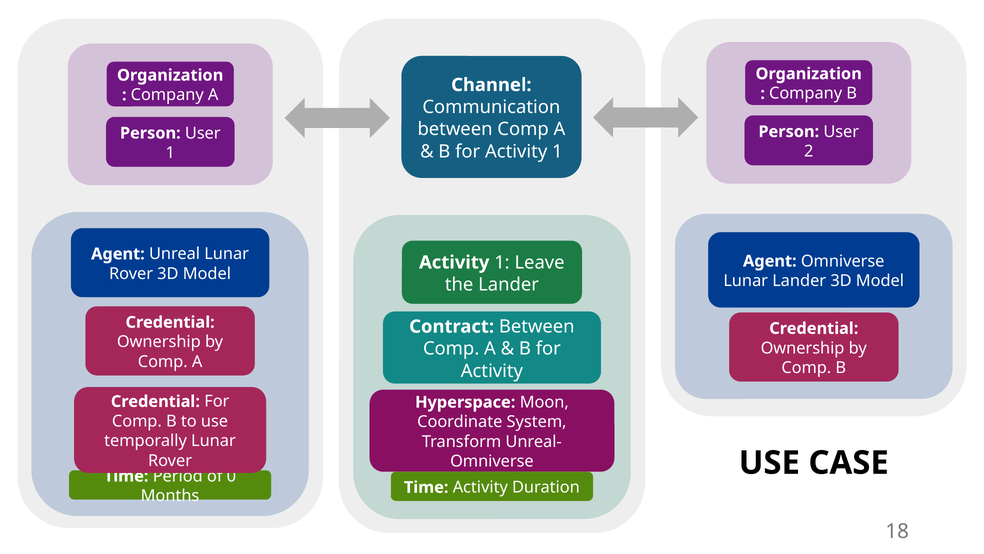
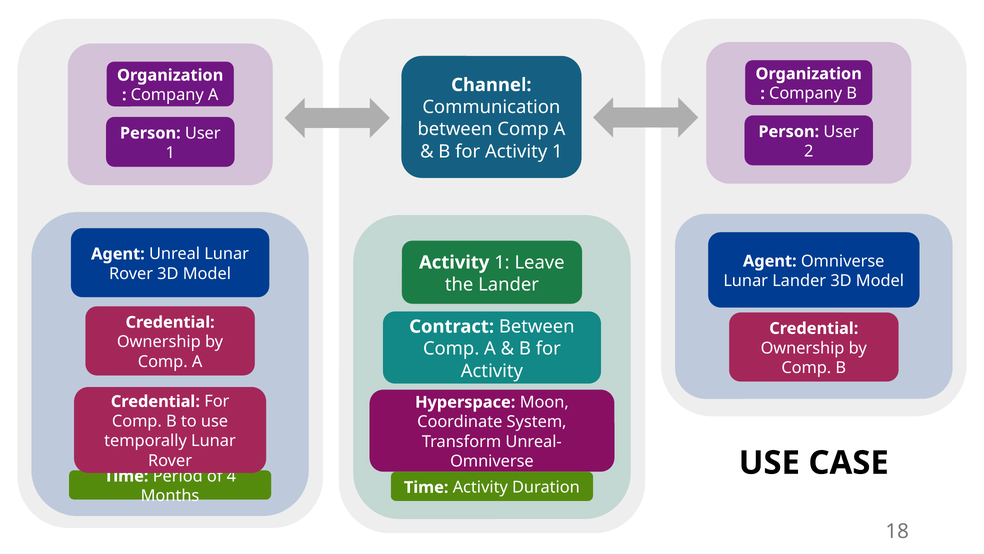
0: 0 -> 4
